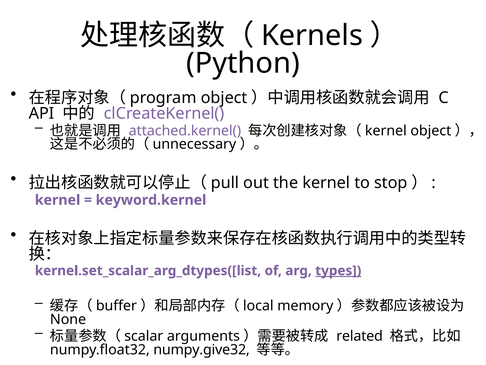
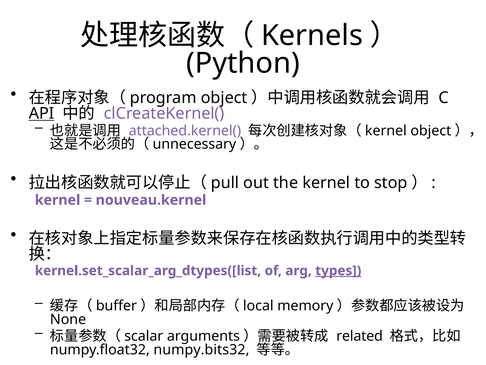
API underline: none -> present
keyword.kernel: keyword.kernel -> nouveau.kernel
numpy.give32: numpy.give32 -> numpy.bits32
